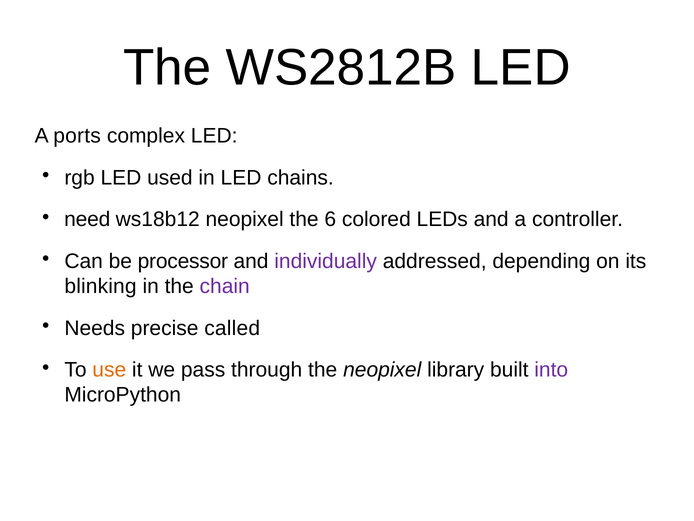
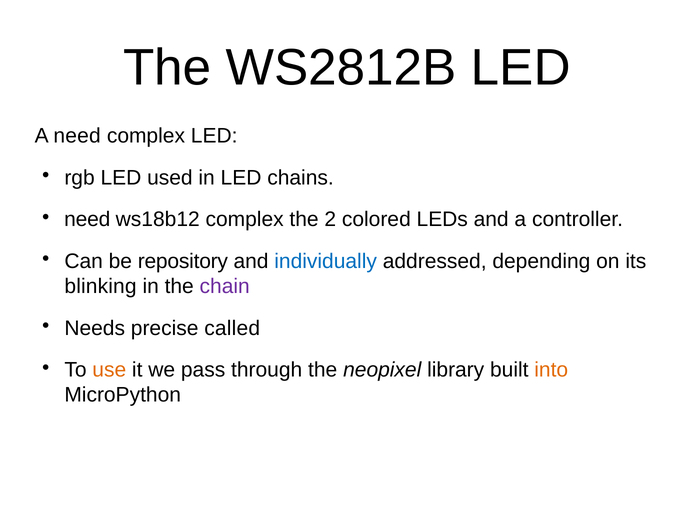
A ports: ports -> need
ws18b12 neopixel: neopixel -> complex
6: 6 -> 2
processor: processor -> repository
individually colour: purple -> blue
into colour: purple -> orange
